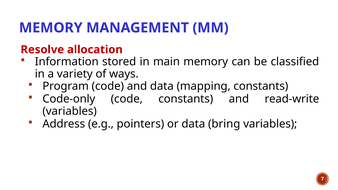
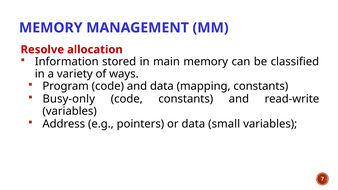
Code-only: Code-only -> Busy-only
bring: bring -> small
